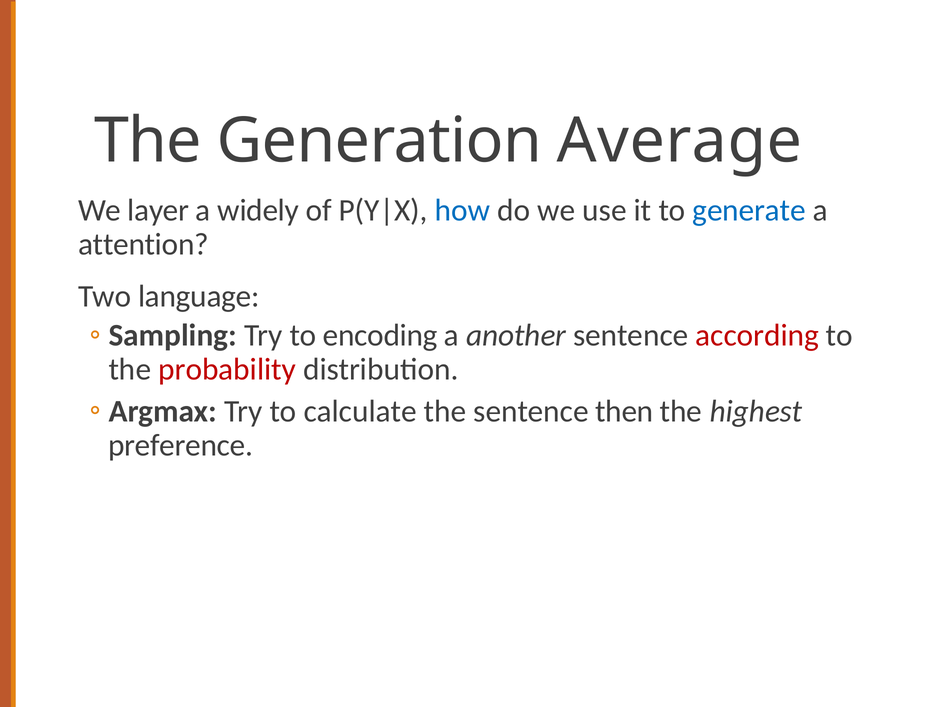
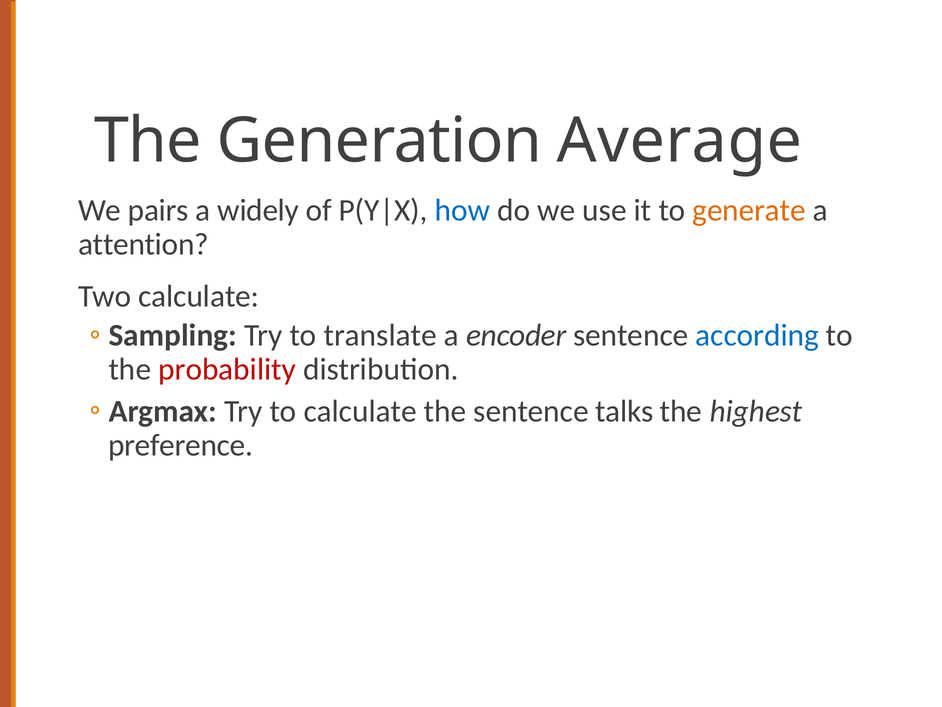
layer: layer -> pairs
generate colour: blue -> orange
Two language: language -> calculate
encoding: encoding -> translate
another: another -> encoder
according colour: red -> blue
then: then -> talks
